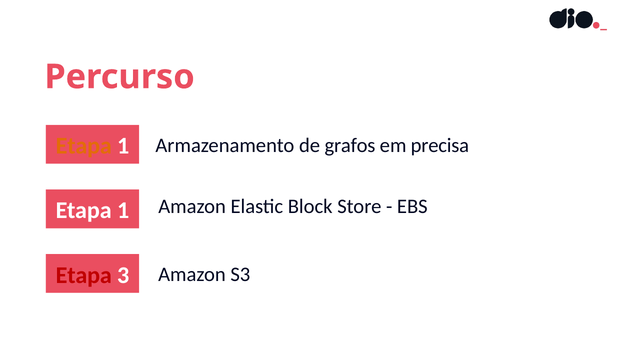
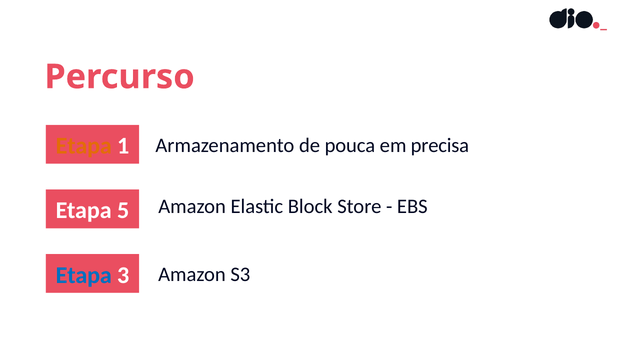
grafos: grafos -> pouca
1 at (123, 211): 1 -> 5
Etapa at (84, 276) colour: red -> blue
